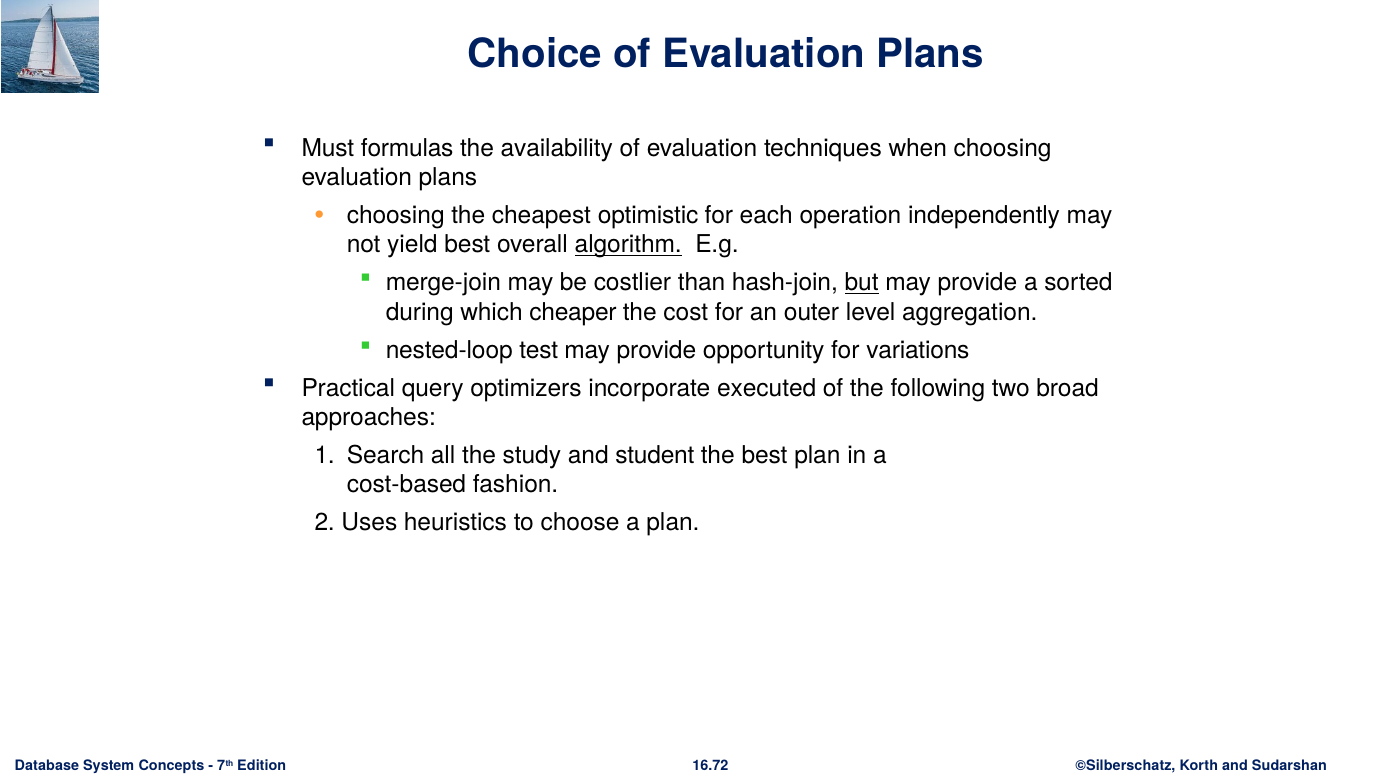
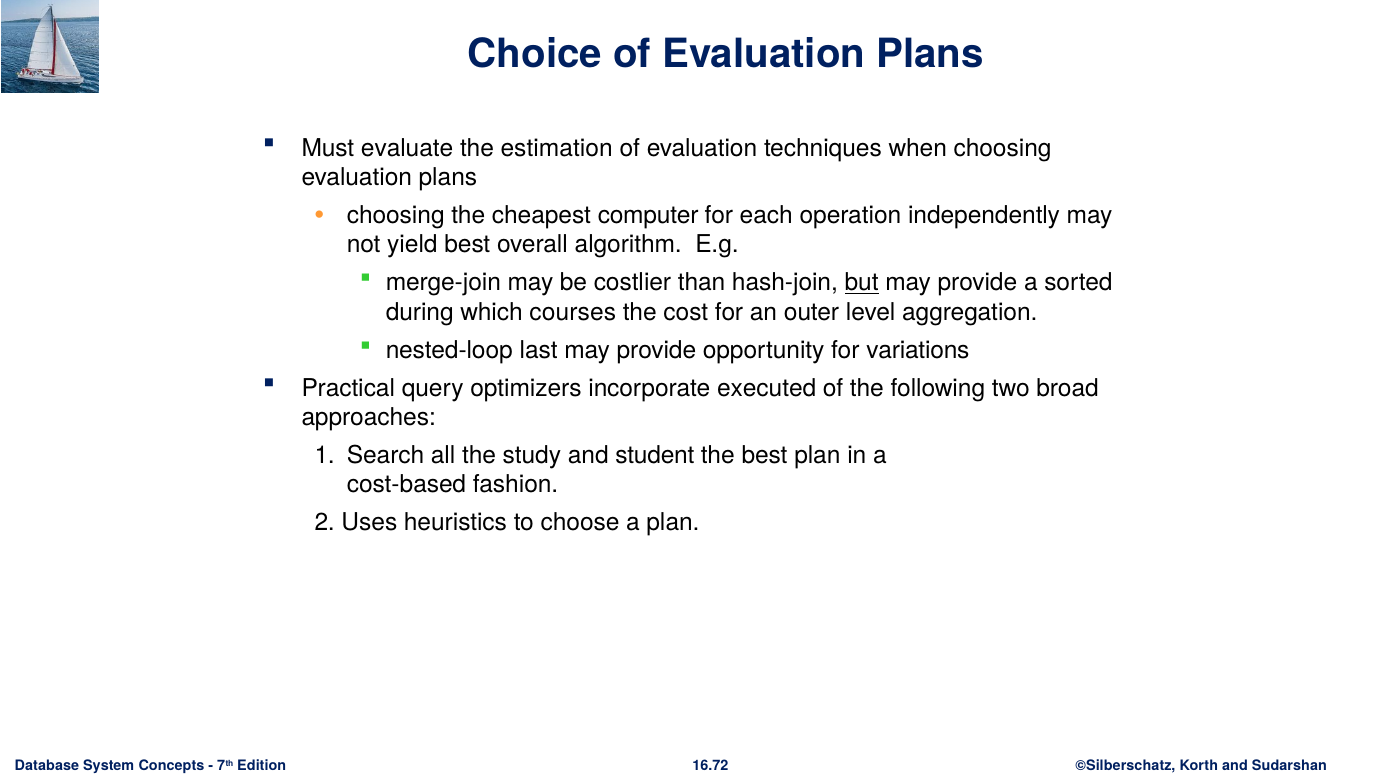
formulas: formulas -> evaluate
availability: availability -> estimation
optimistic: optimistic -> computer
algorithm underline: present -> none
cheaper: cheaper -> courses
test: test -> last
